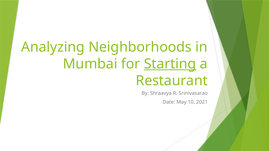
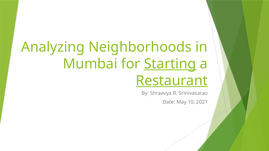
Restaurant underline: none -> present
